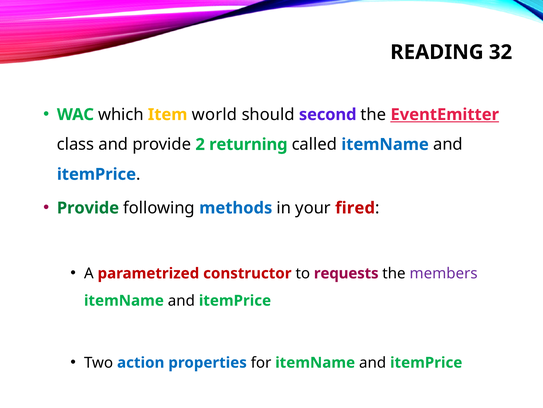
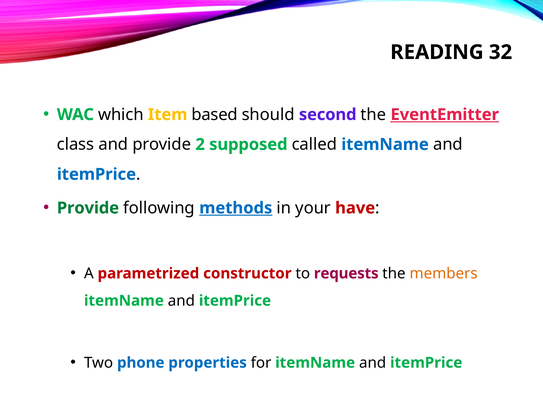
world: world -> based
returning: returning -> supposed
methods underline: none -> present
fired: fired -> have
members colour: purple -> orange
action: action -> phone
